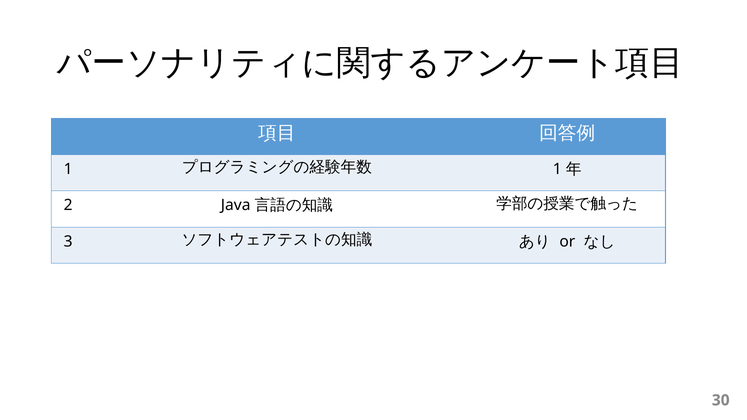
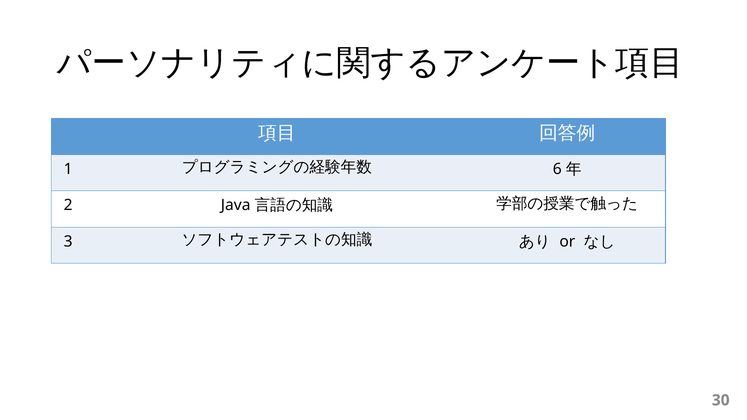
1 at (557, 169): 1 -> 6
